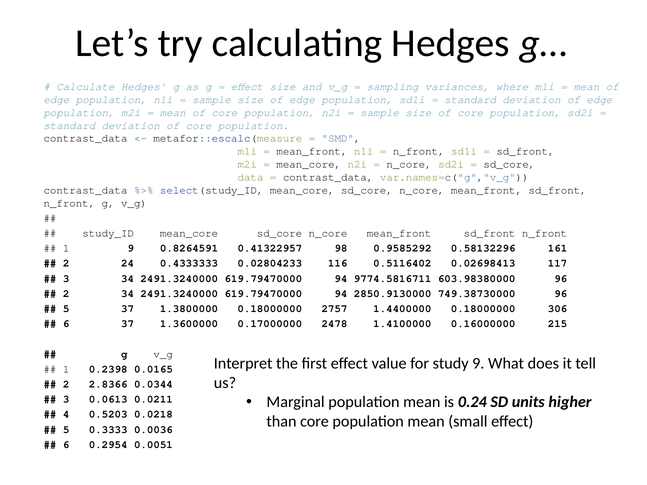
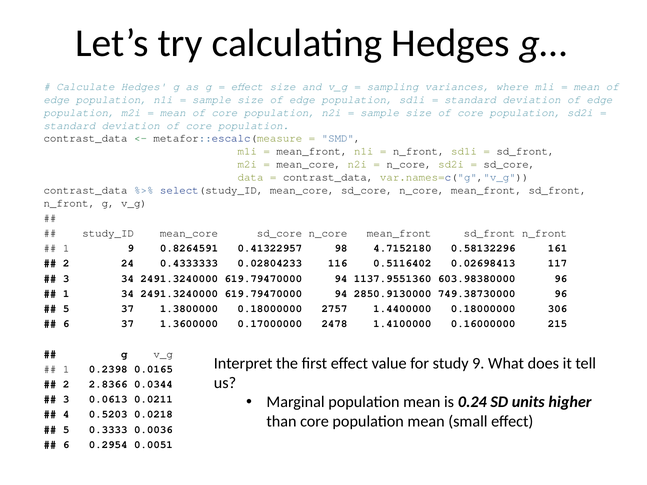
0.9585292: 0.9585292 -> 4.7152180
9774.5816711: 9774.5816711 -> 1137.9551360
2 at (66, 294): 2 -> 1
